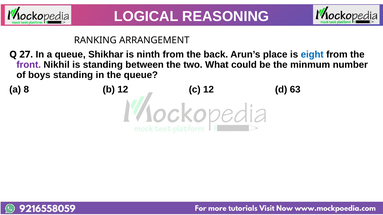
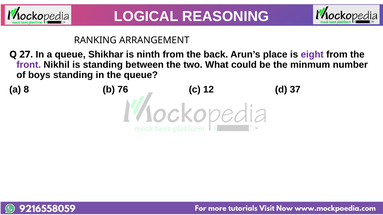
eight colour: blue -> purple
b 12: 12 -> 76
63: 63 -> 37
